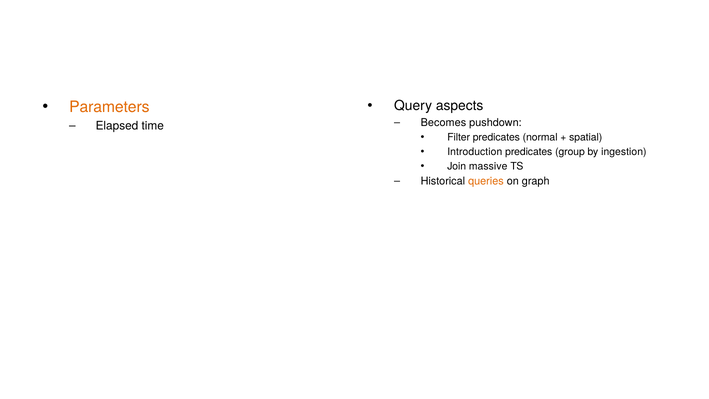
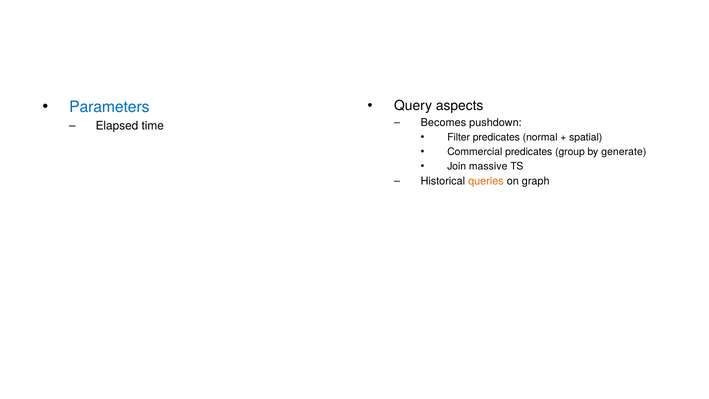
Parameters colour: orange -> blue
Introduction: Introduction -> Commercial
ingestion: ingestion -> generate
